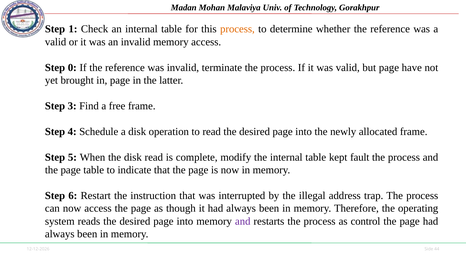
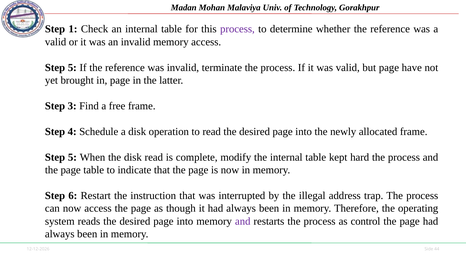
process at (237, 29) colour: orange -> purple
0 at (72, 68): 0 -> 5
fault: fault -> hard
